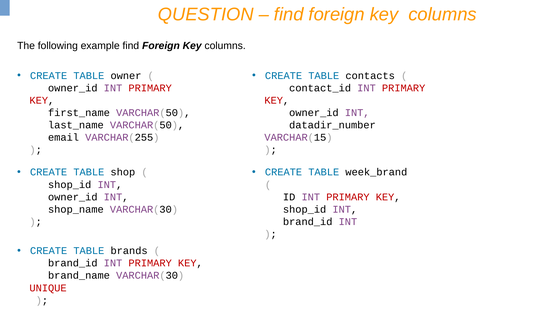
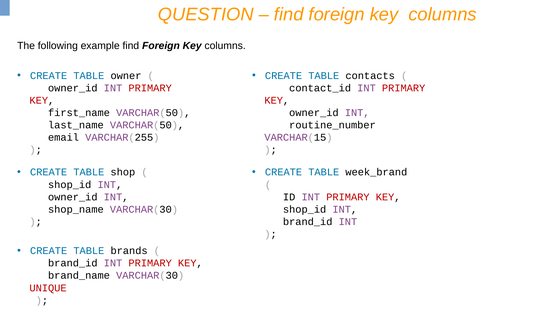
datadir_number: datadir_number -> routine_number
